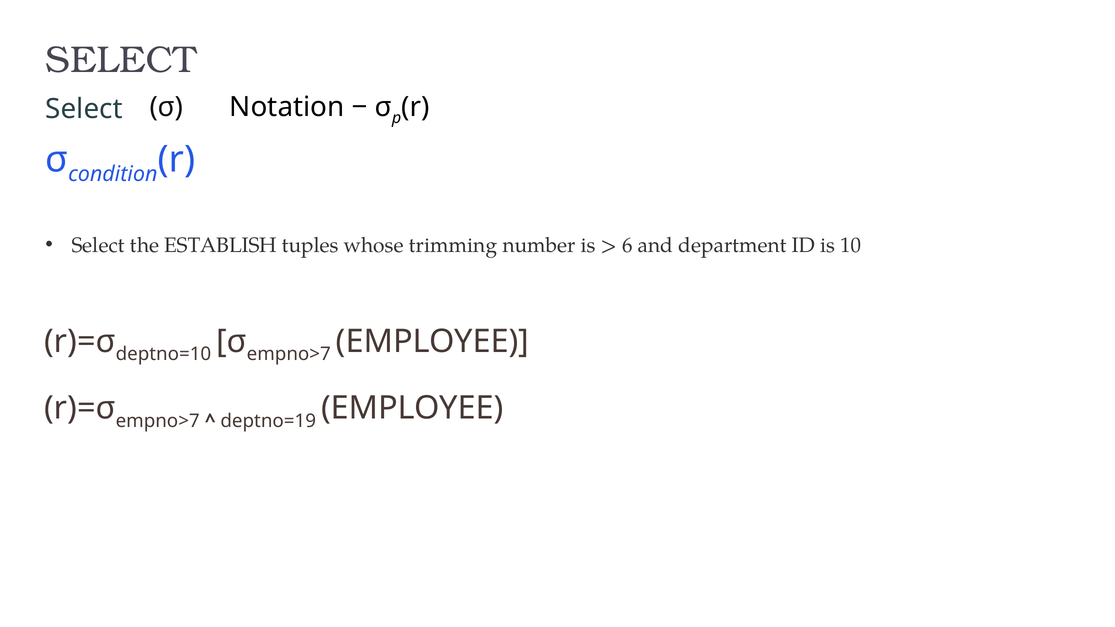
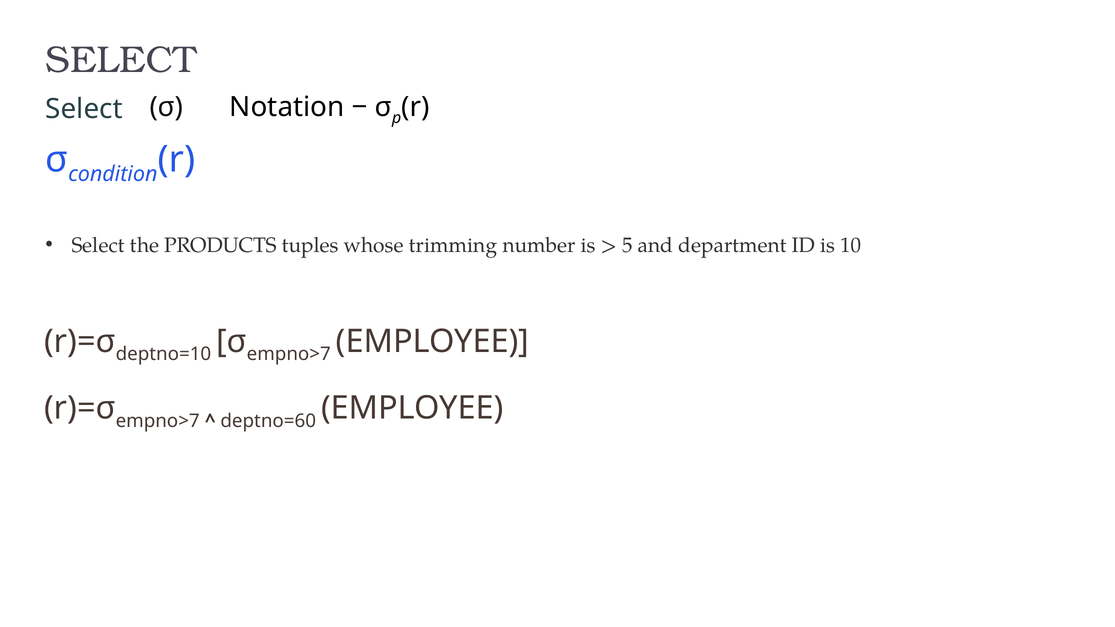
ESTABLISH: ESTABLISH -> PRODUCTS
6: 6 -> 5
deptno=19: deptno=19 -> deptno=60
